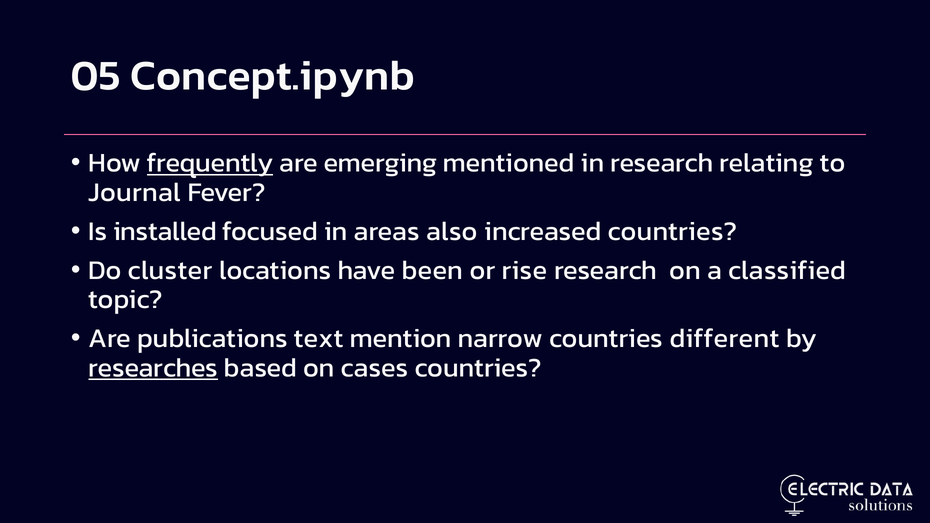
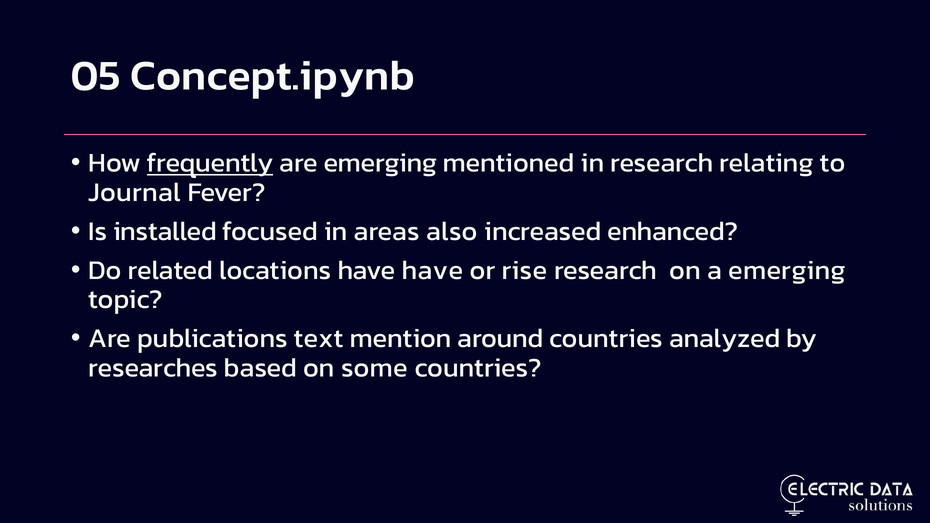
increased countries: countries -> enhanced
cluster: cluster -> related
have been: been -> have
a classified: classified -> emerging
narrow: narrow -> around
different: different -> analyzed
researches underline: present -> none
cases: cases -> some
